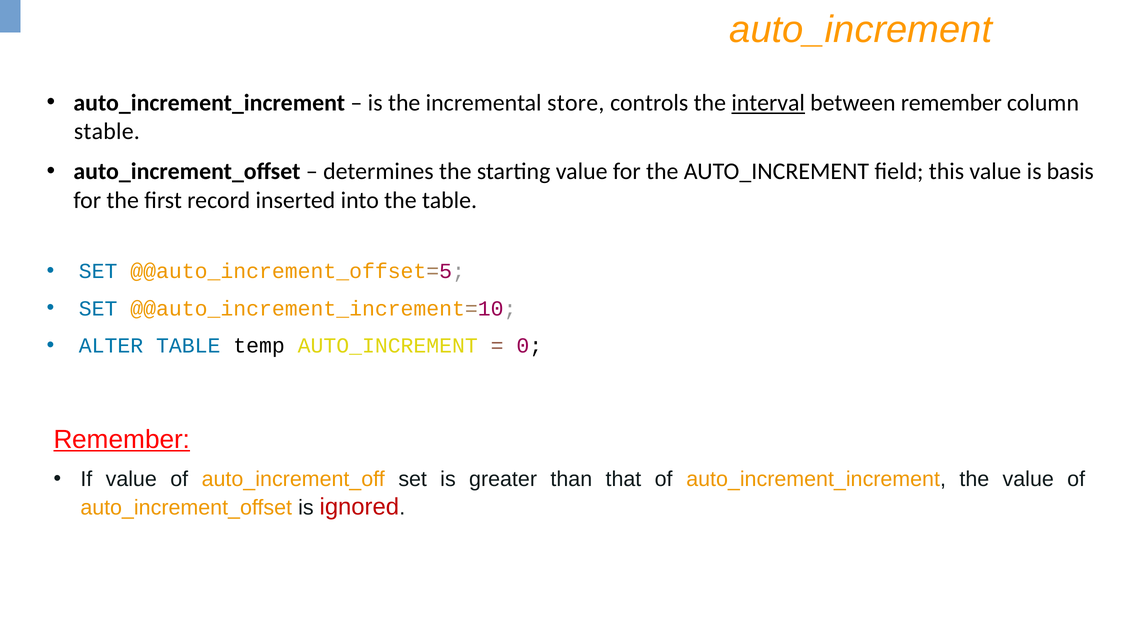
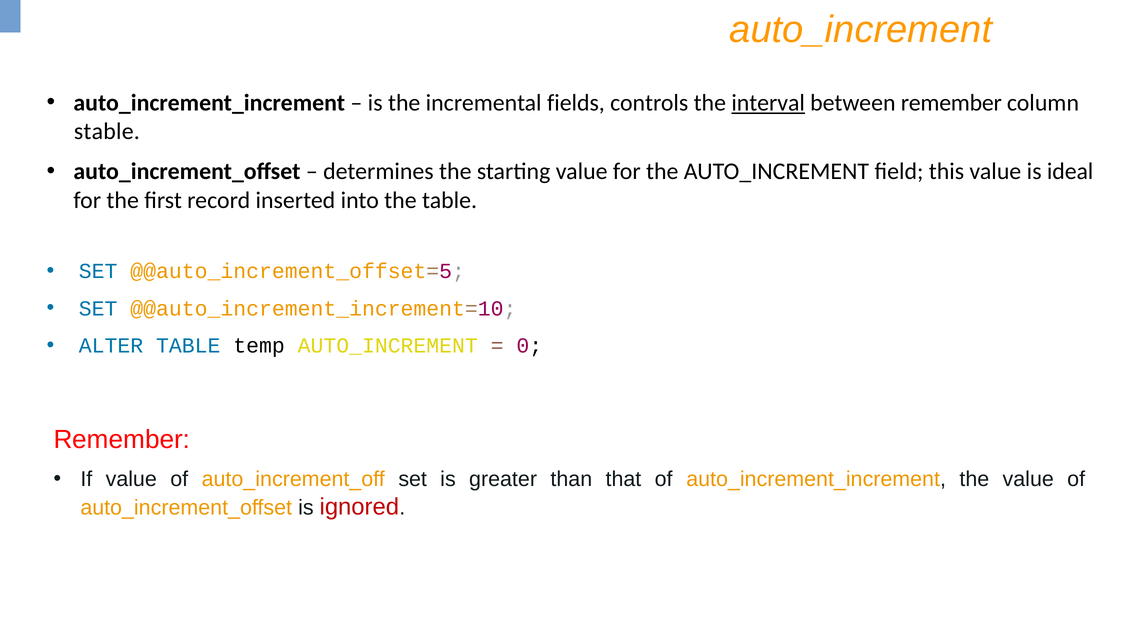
store: store -> fields
basis: basis -> ideal
Remember at (122, 439) underline: present -> none
